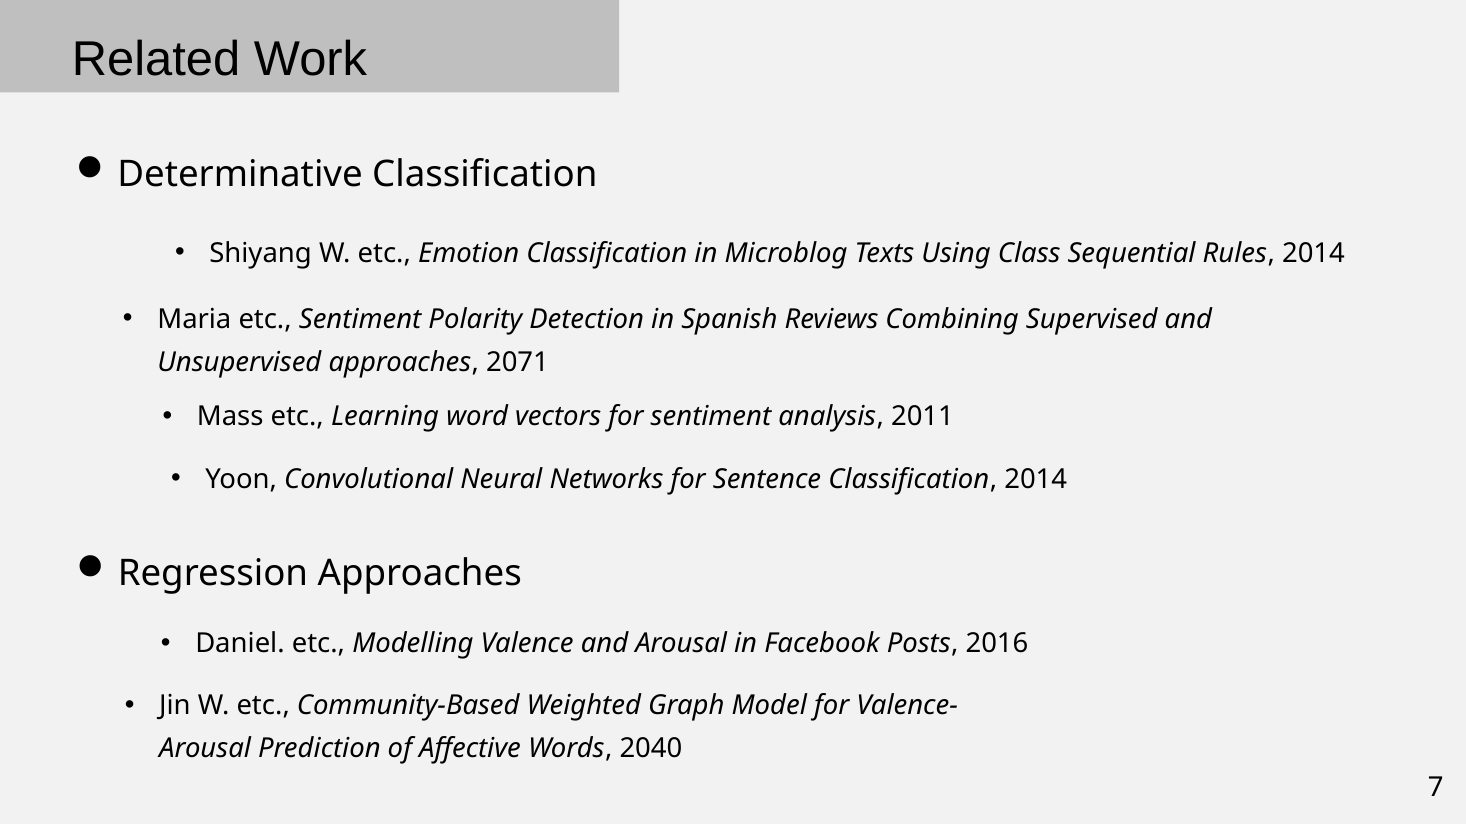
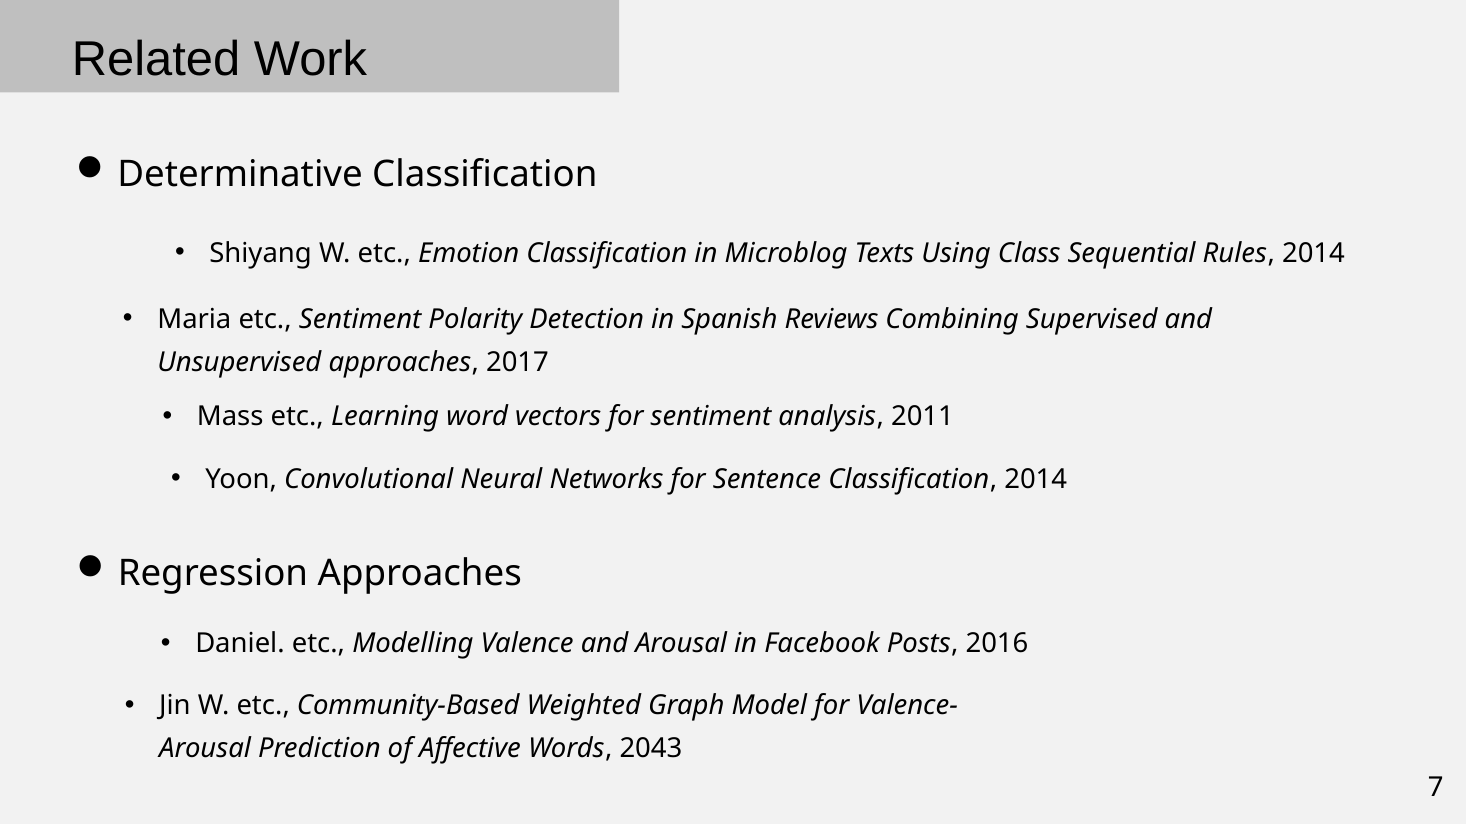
2071: 2071 -> 2017
2040: 2040 -> 2043
